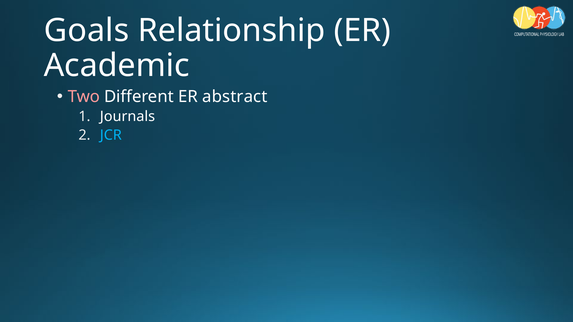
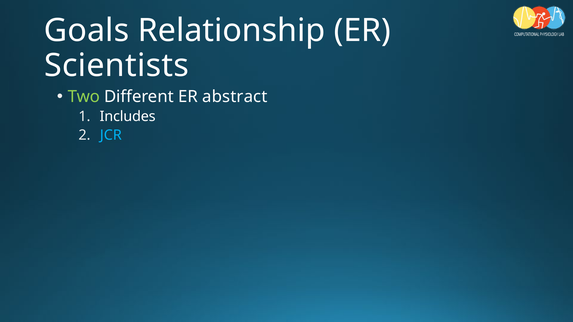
Academic: Academic -> Scientists
Two colour: pink -> light green
Journals: Journals -> Includes
